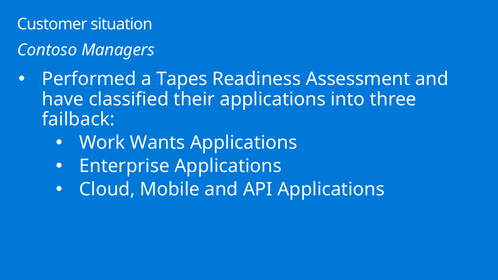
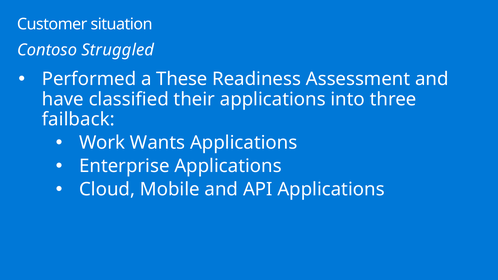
Managers: Managers -> Struggled
Tapes: Tapes -> These
